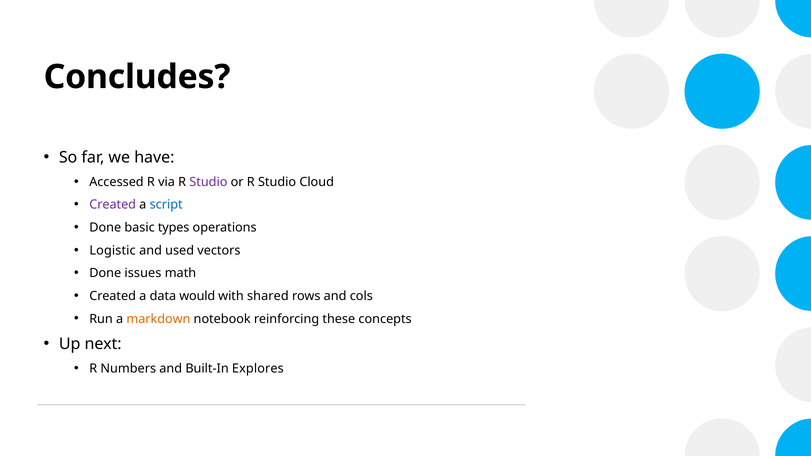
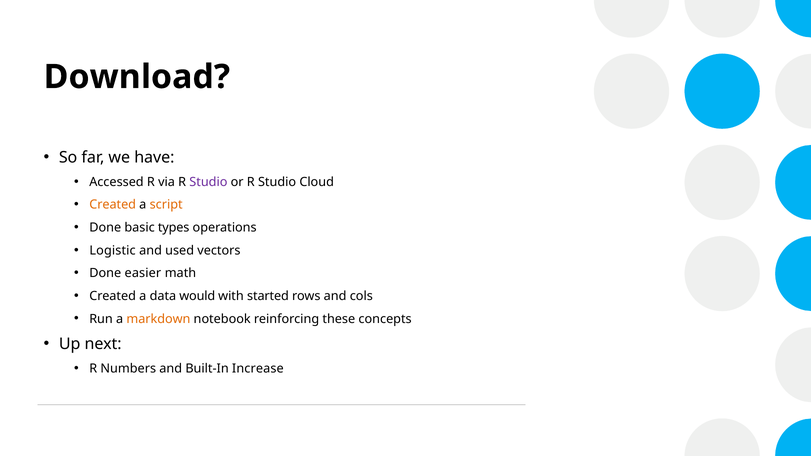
Concludes: Concludes -> Download
Created at (113, 205) colour: purple -> orange
script colour: blue -> orange
issues: issues -> easier
shared: shared -> started
Explores: Explores -> Increase
